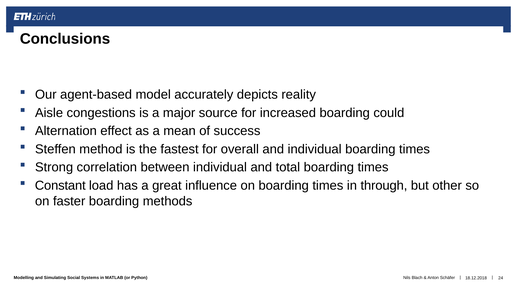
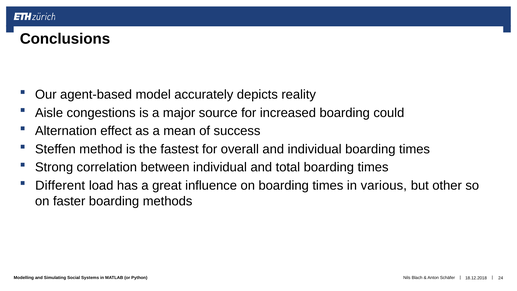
Constant: Constant -> Different
through: through -> various
